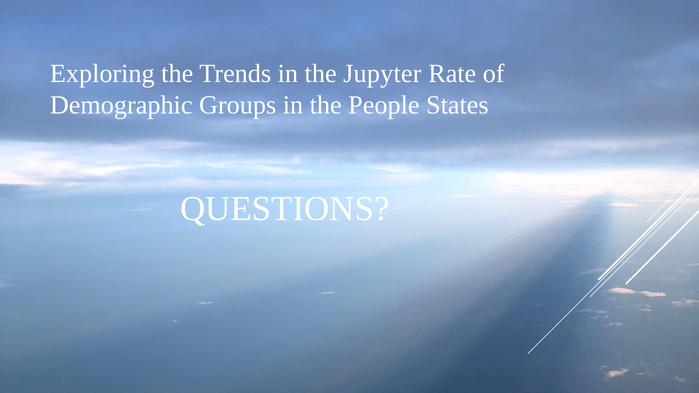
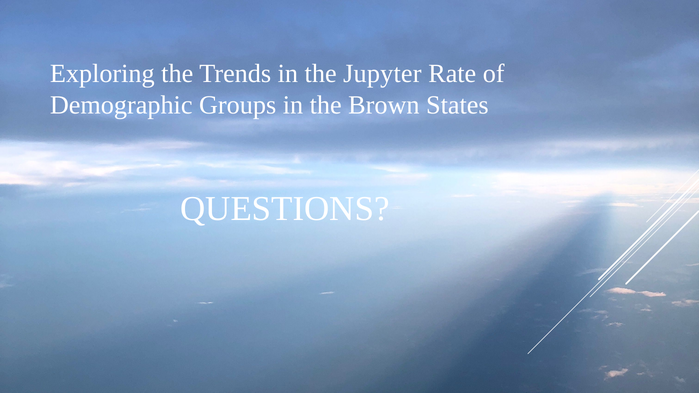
People: People -> Brown
